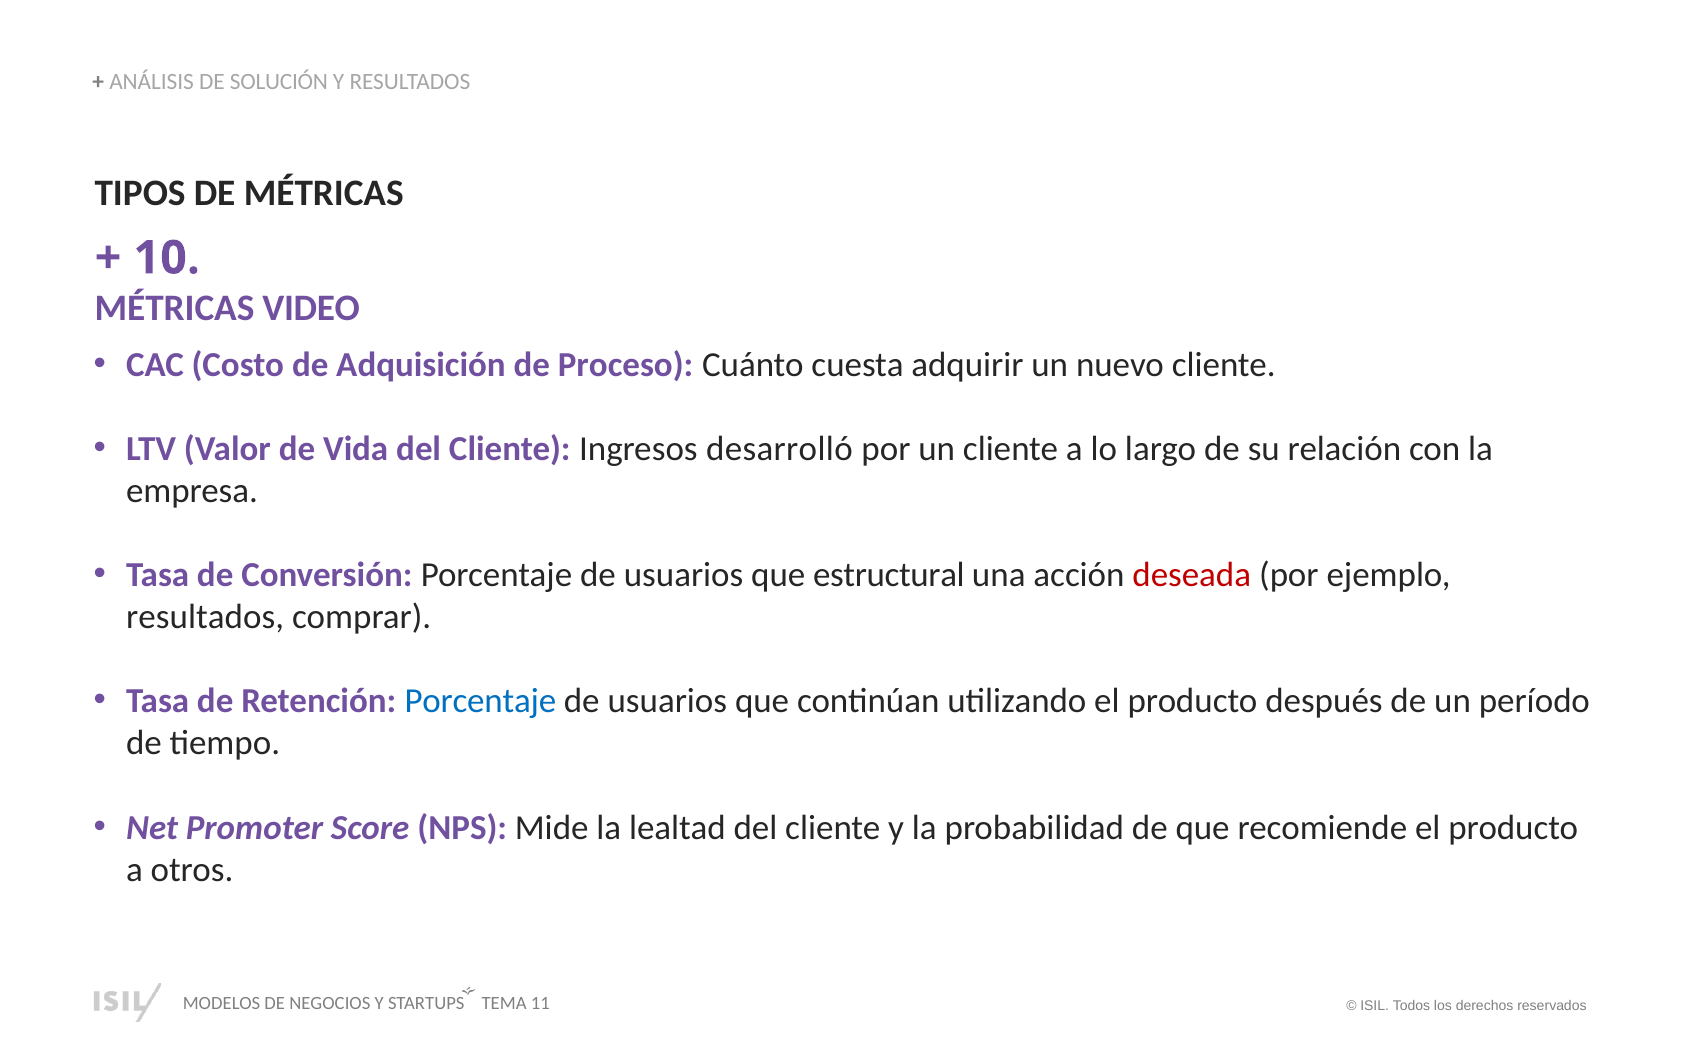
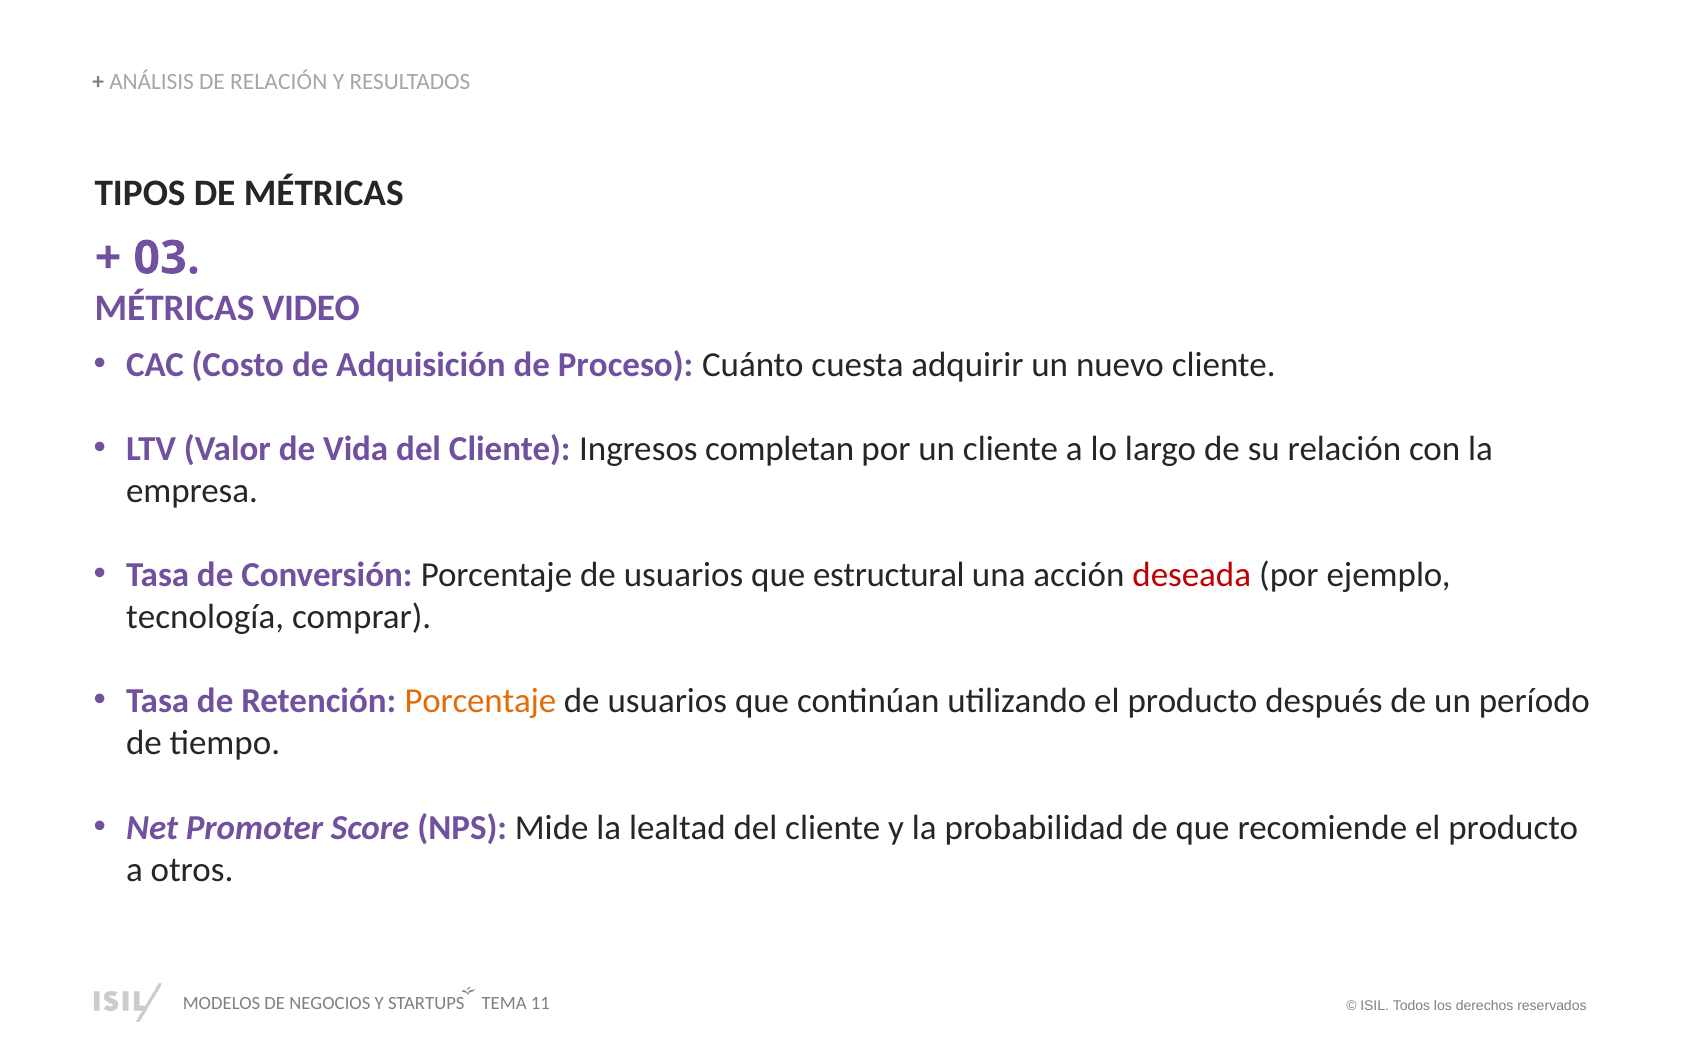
DE SOLUCIÓN: SOLUCIÓN -> RELACIÓN
10: 10 -> 03
desarrolló: desarrolló -> completan
resultados at (205, 617): resultados -> tecnología
Porcentaje at (480, 701) colour: blue -> orange
